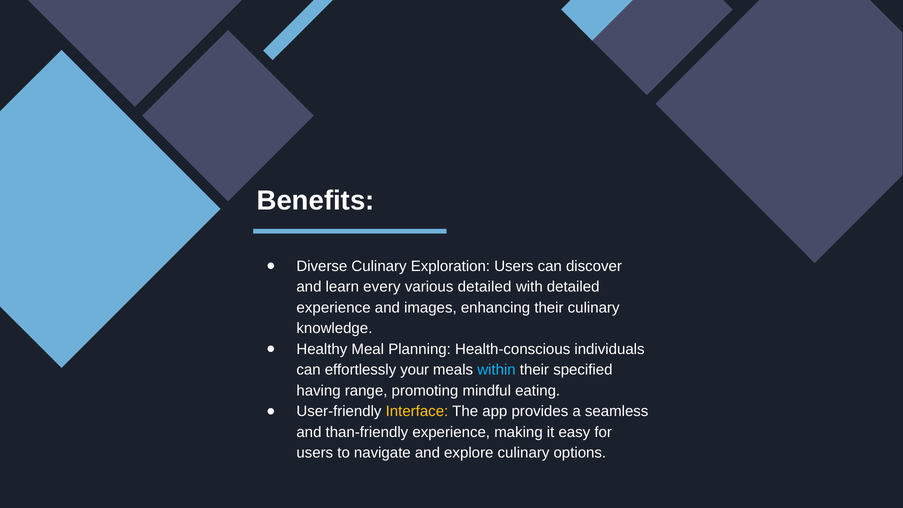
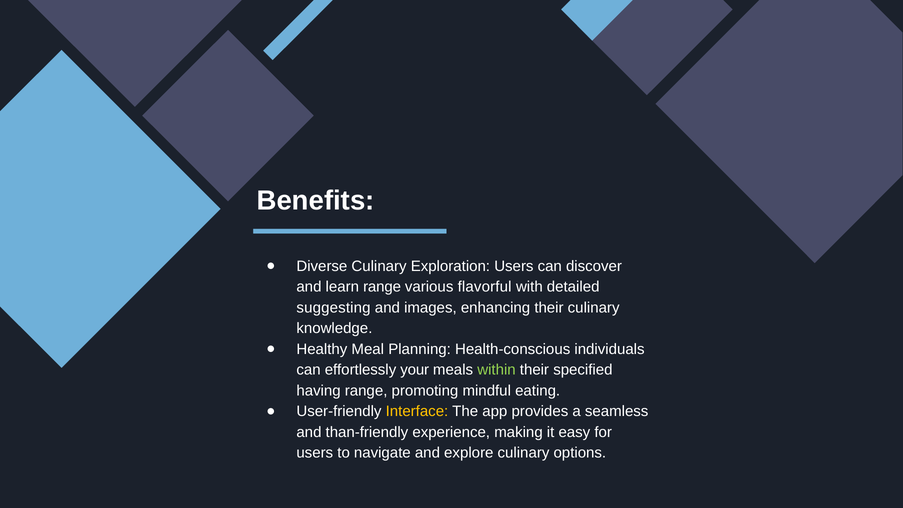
learn every: every -> range
various detailed: detailed -> flavorful
experience at (334, 308): experience -> suggesting
within colour: light blue -> light green
